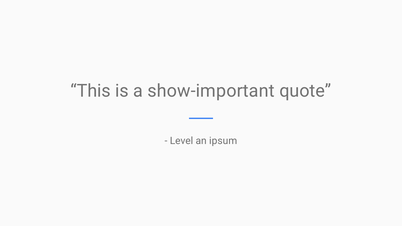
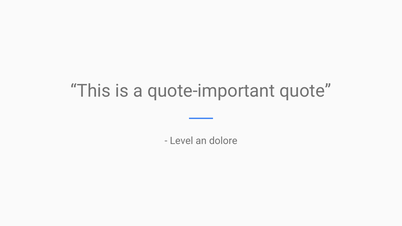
show-important: show-important -> quote-important
ipsum: ipsum -> dolore
